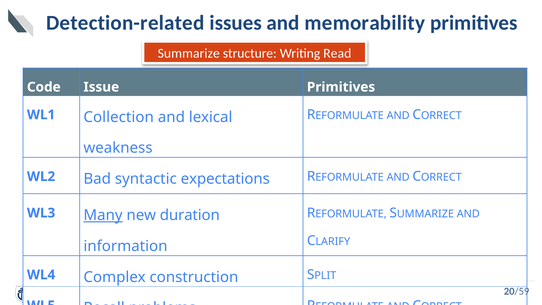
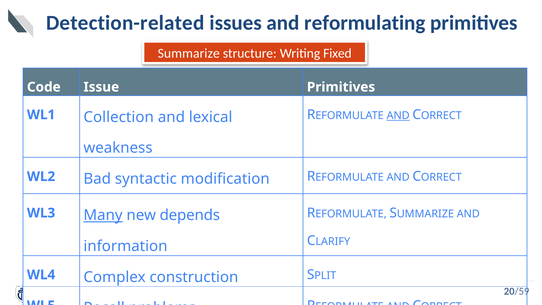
memorability: memorability -> reformulating
Read: Read -> Fixed
AND at (398, 116) underline: none -> present
expectations: expectations -> modification
duration: duration -> depends
